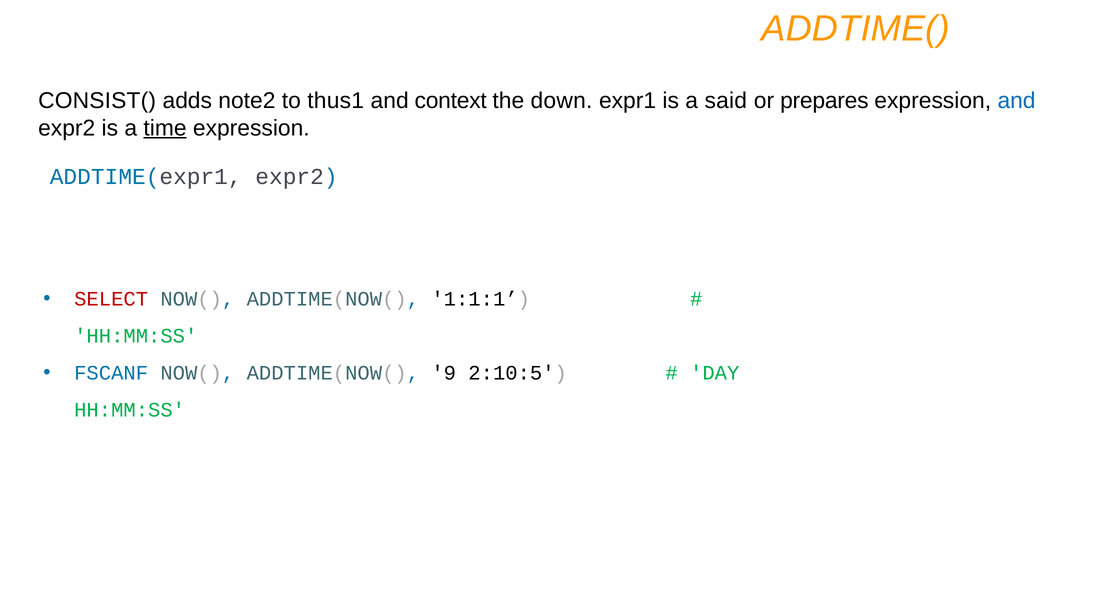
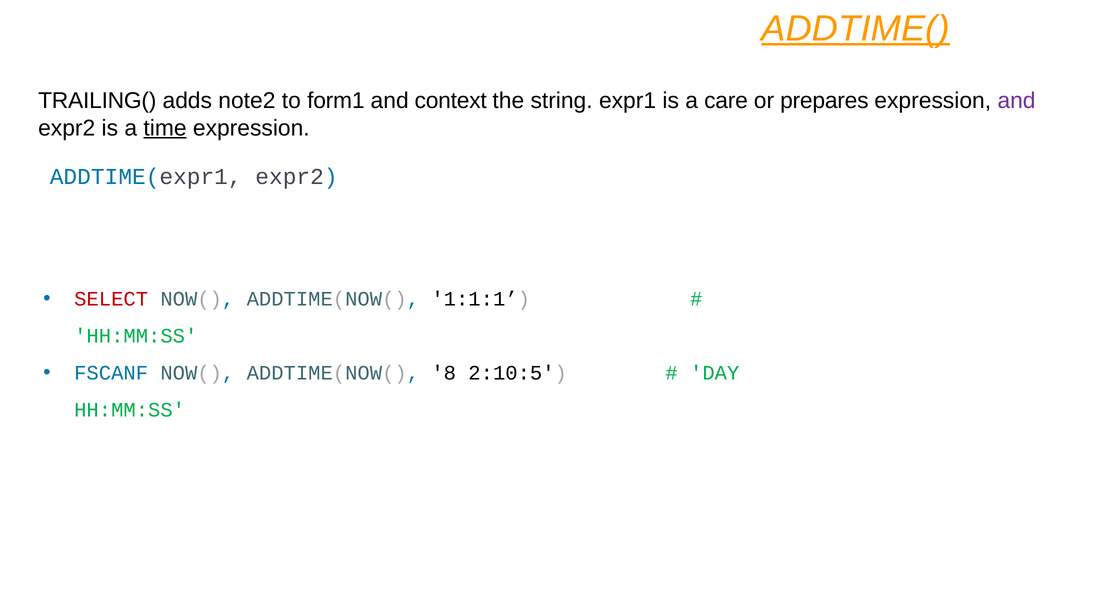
ADDTIME( underline: none -> present
CONSIST(: CONSIST( -> TRAILING(
thus1: thus1 -> form1
down: down -> string
said: said -> care
and at (1017, 101) colour: blue -> purple
9: 9 -> 8
